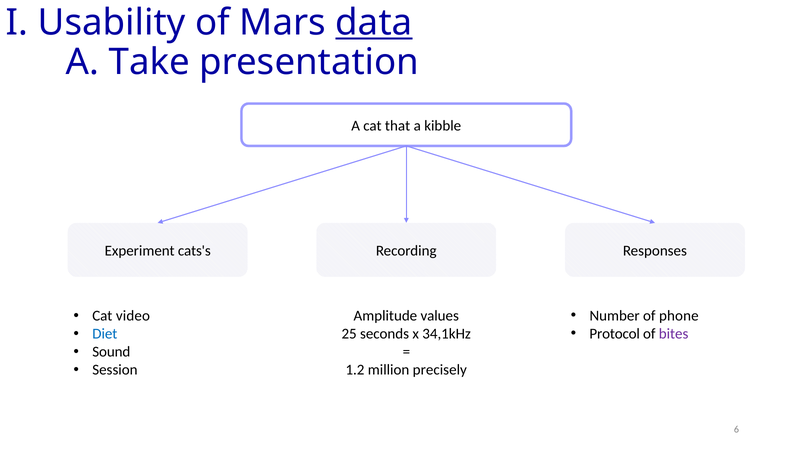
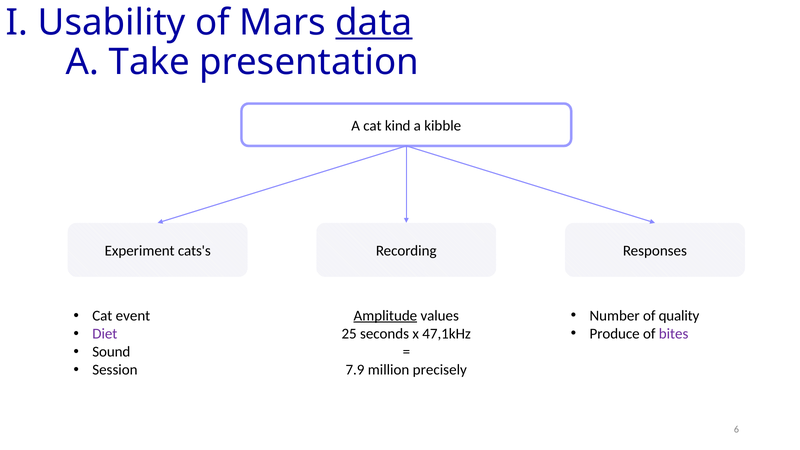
that: that -> kind
phone: phone -> quality
video: video -> event
Amplitude underline: none -> present
Protocol: Protocol -> Produce
Diet colour: blue -> purple
34,1kHz: 34,1kHz -> 47,1kHz
1.2: 1.2 -> 7.9
